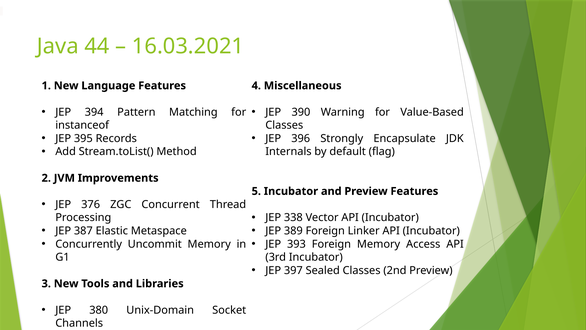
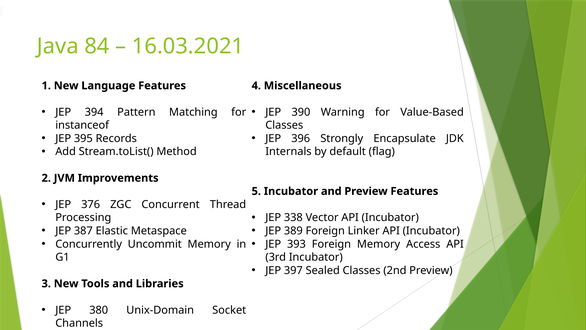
44: 44 -> 84
